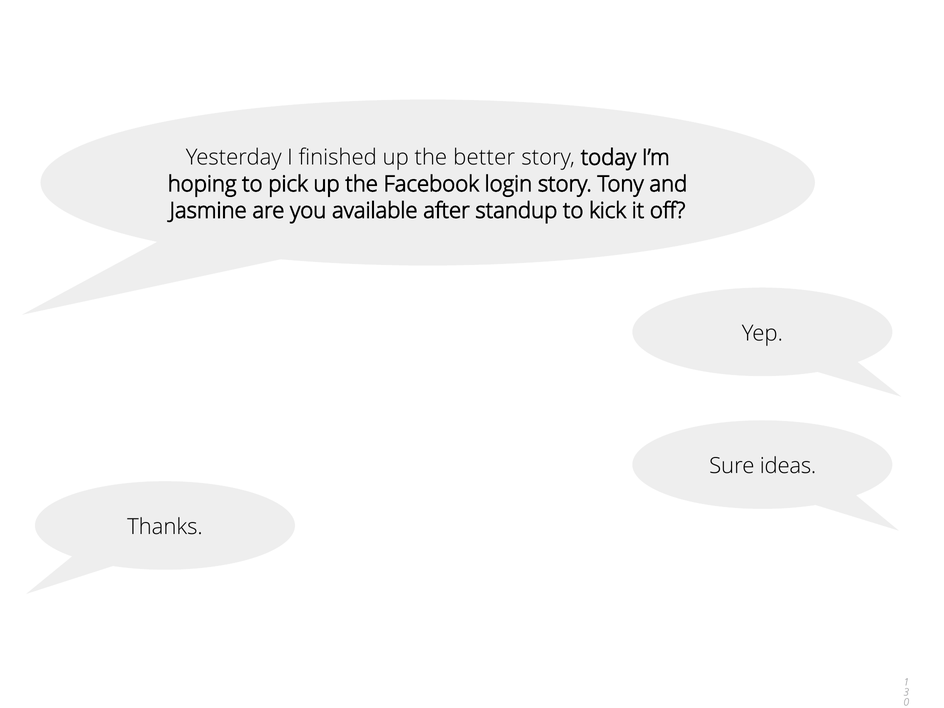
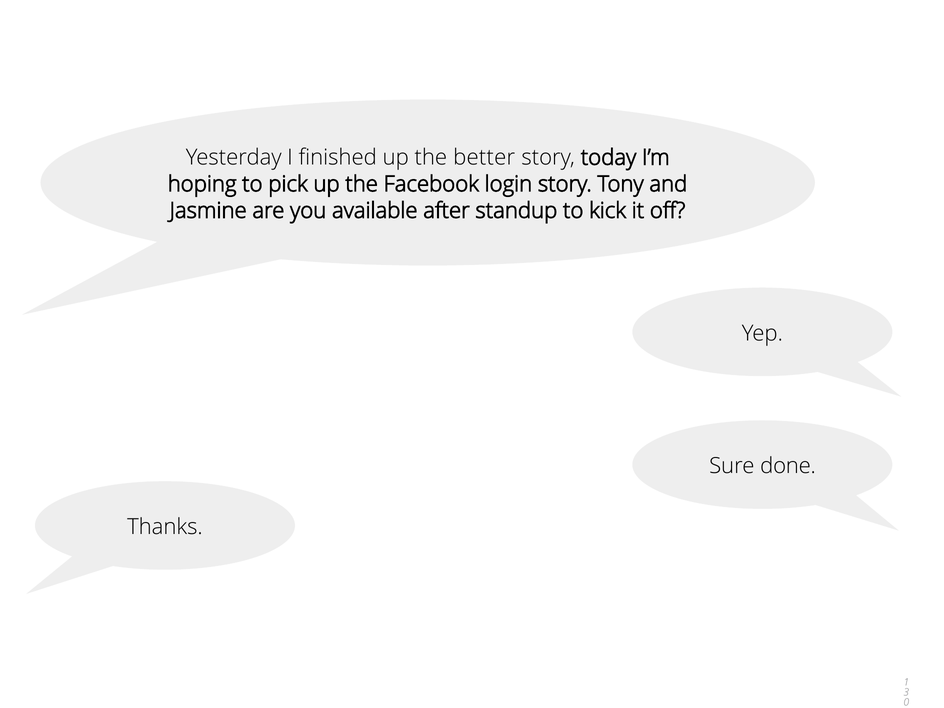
ideas: ideas -> done
